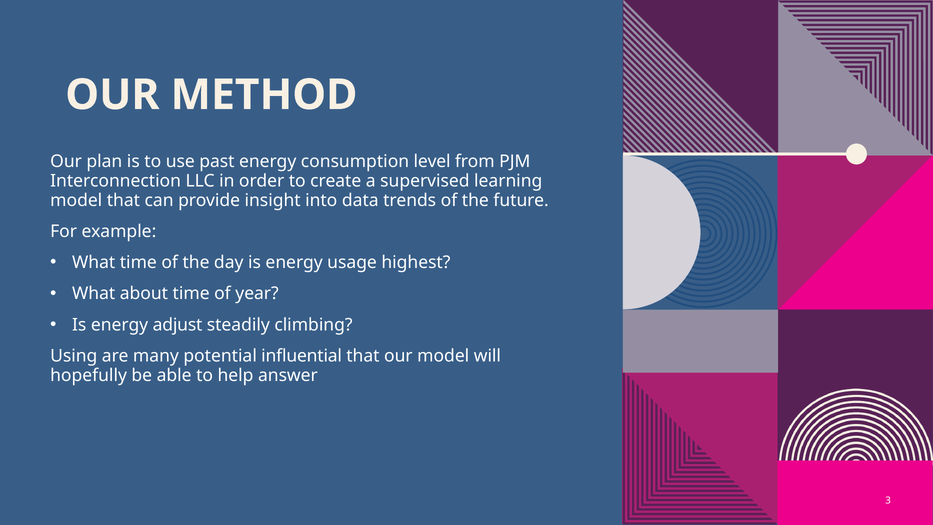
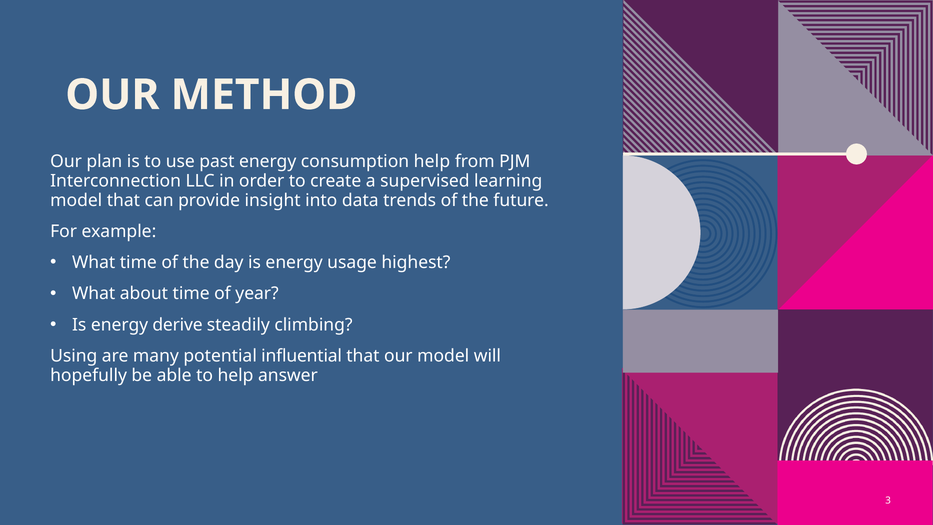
consumption level: level -> help
adjust: adjust -> derive
